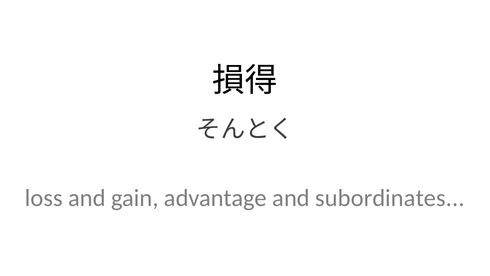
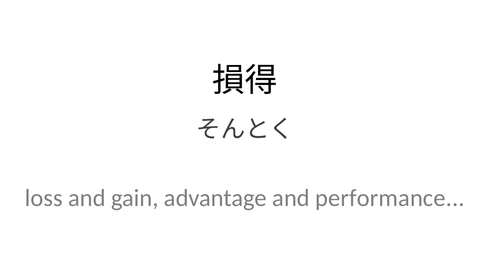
subordinates: subordinates -> performance
